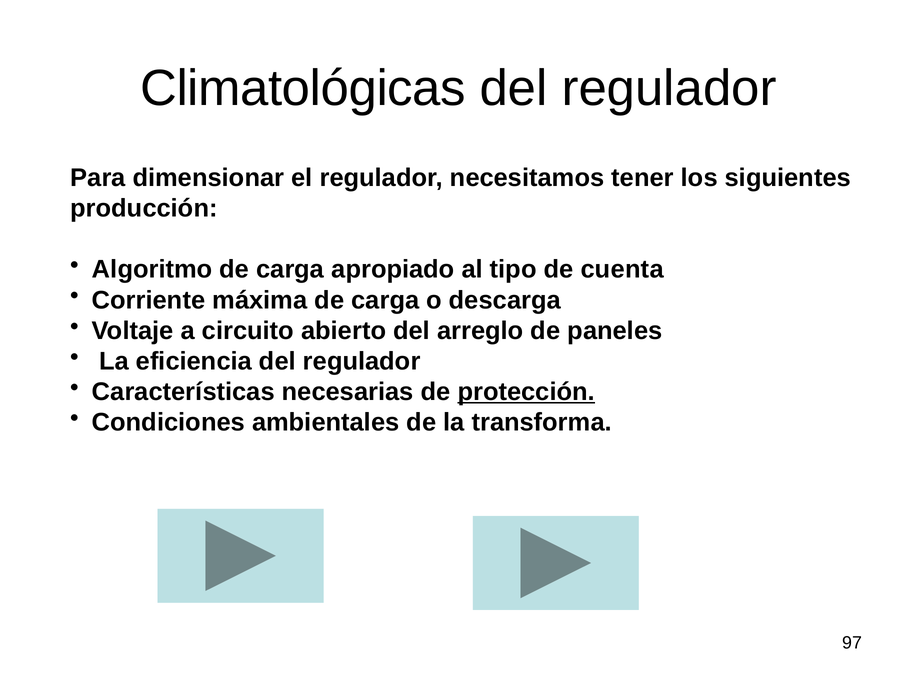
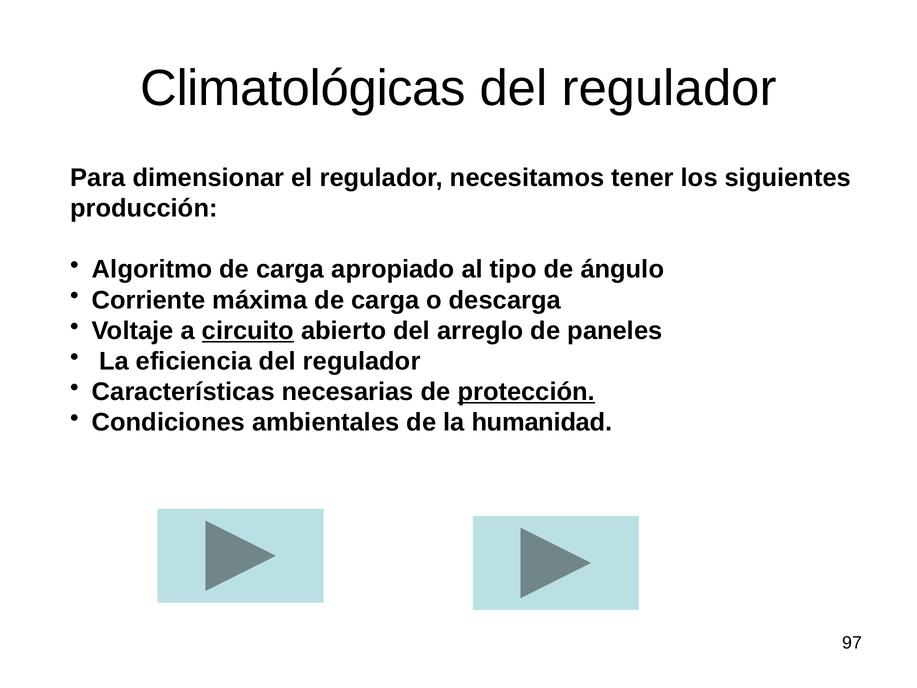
cuenta: cuenta -> ángulo
circuito underline: none -> present
transforma: transforma -> humanidad
